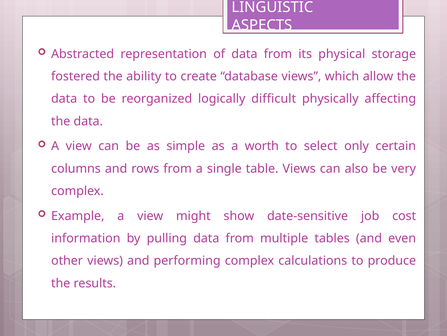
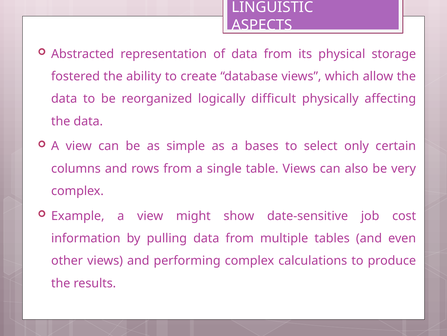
worth: worth -> bases
